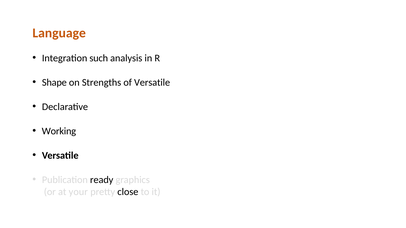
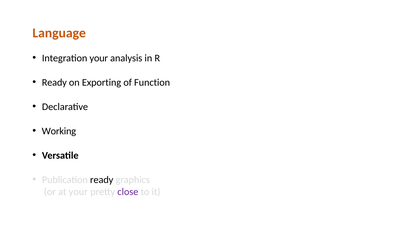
Integration such: such -> your
Shape at (54, 83): Shape -> Ready
Strengths: Strengths -> Exporting
of Versatile: Versatile -> Function
close colour: black -> purple
